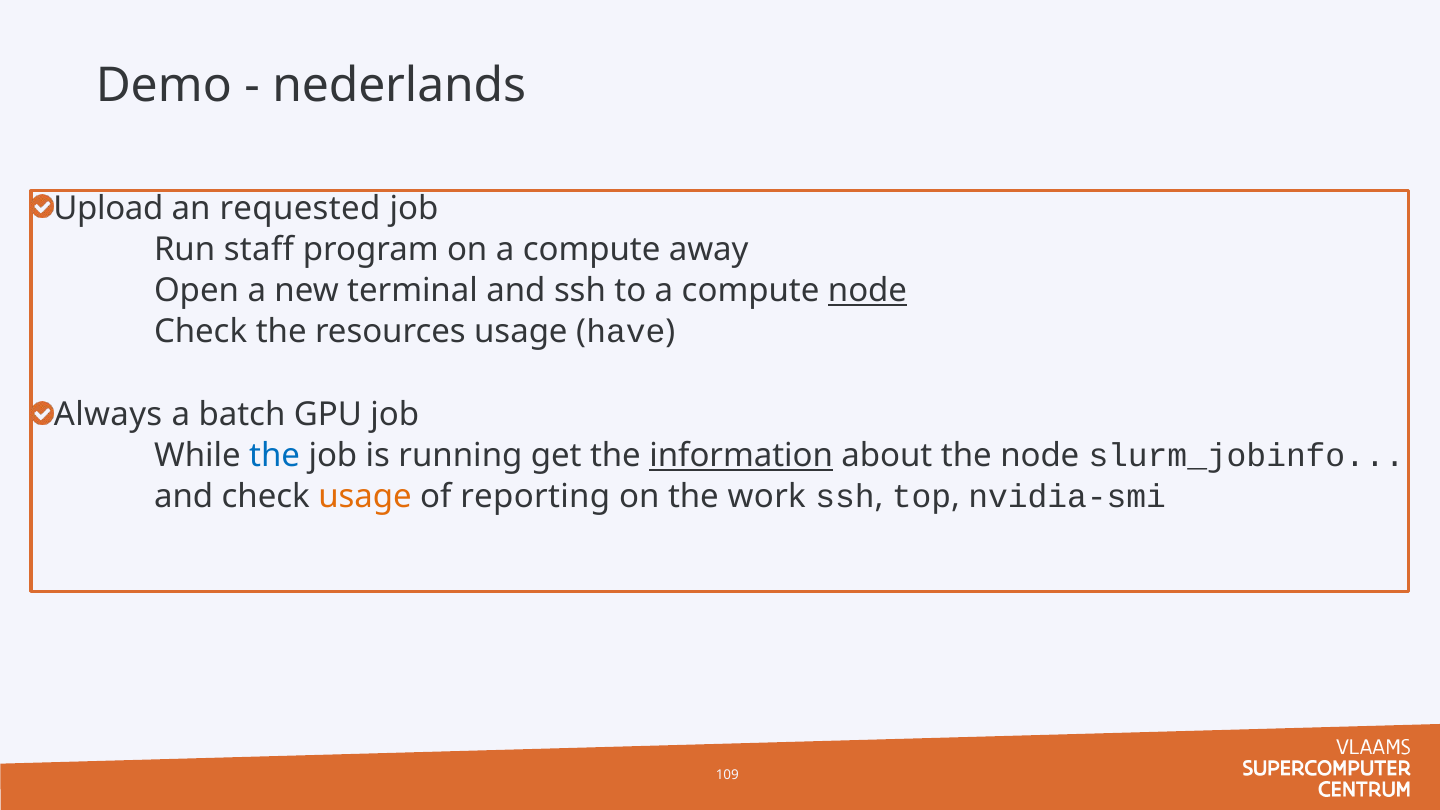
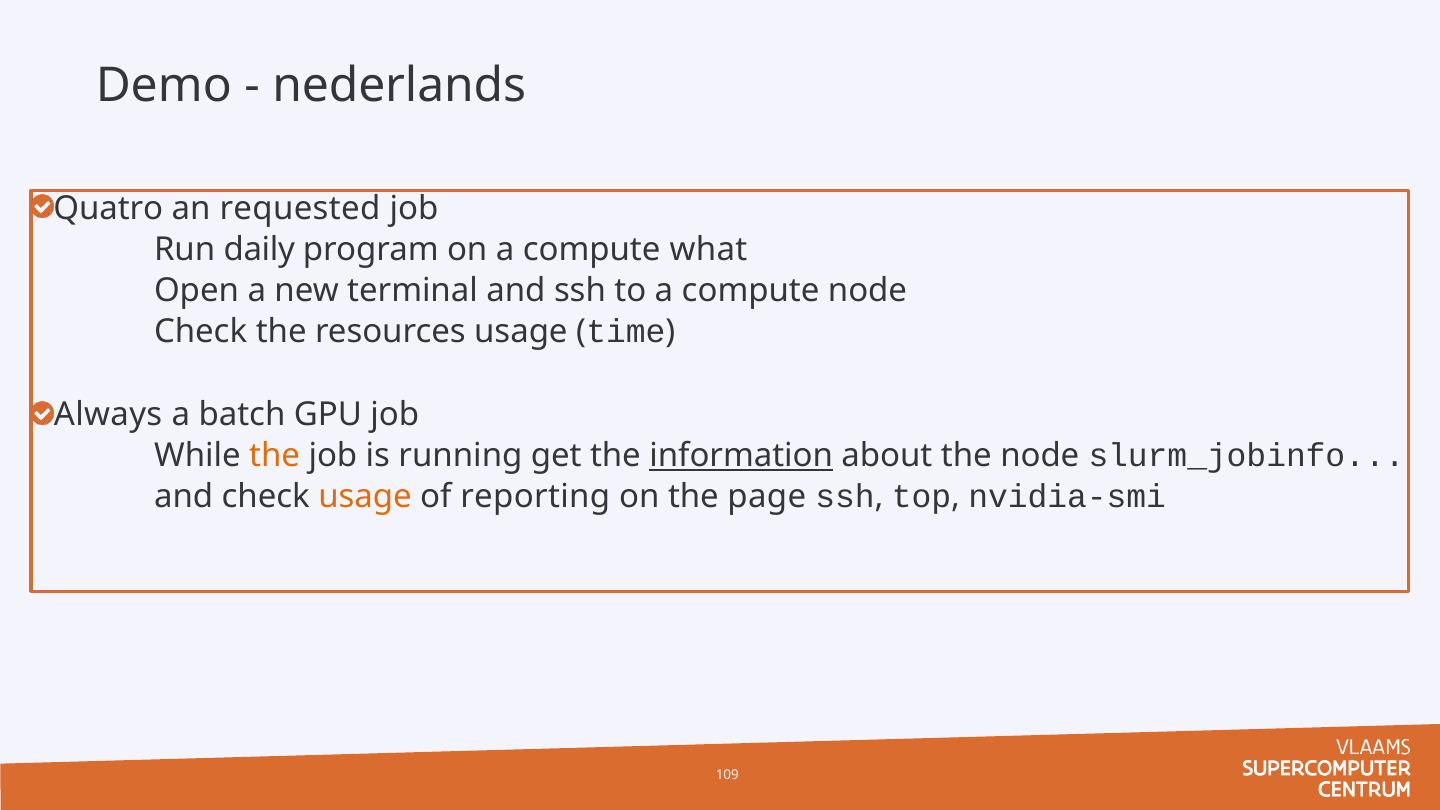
Upload: Upload -> Quatro
staff: staff -> daily
away: away -> what
node at (868, 291) underline: present -> none
have: have -> time
the at (275, 456) colour: blue -> orange
work: work -> page
